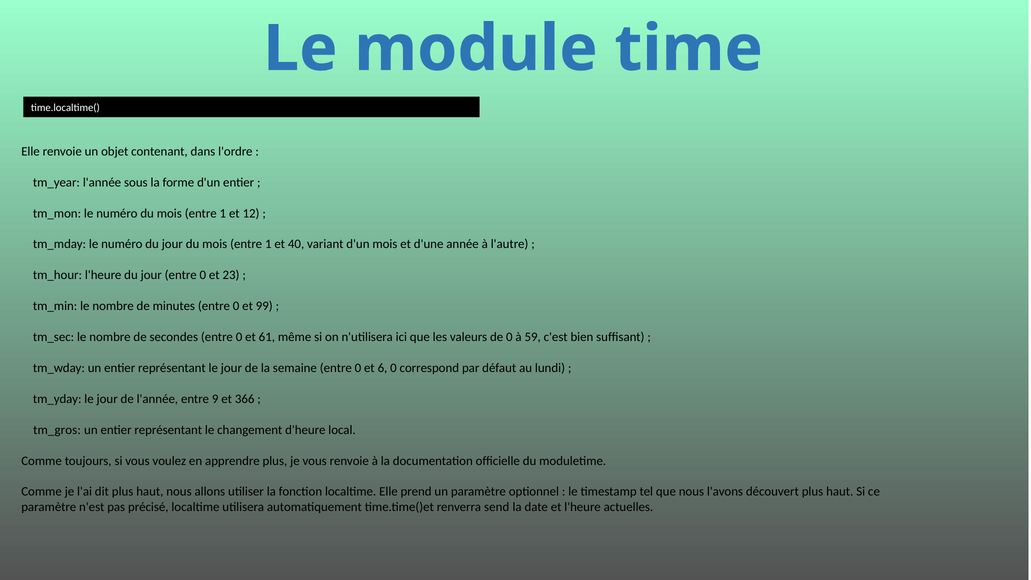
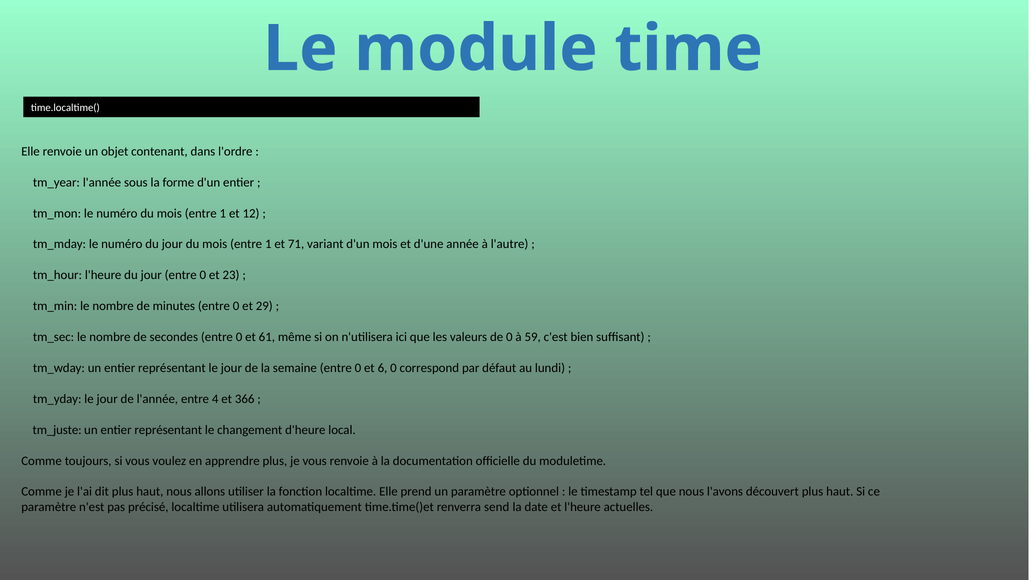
40: 40 -> 71
99: 99 -> 29
9: 9 -> 4
tm_gros: tm_gros -> tm_juste
